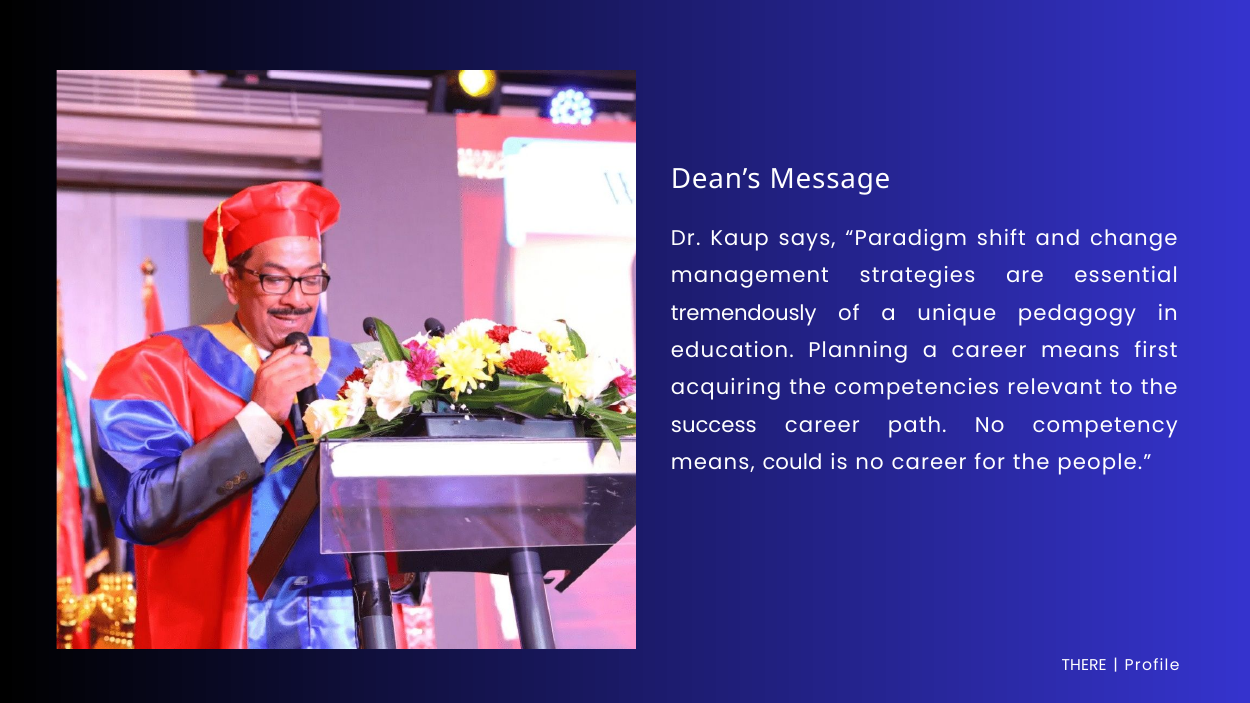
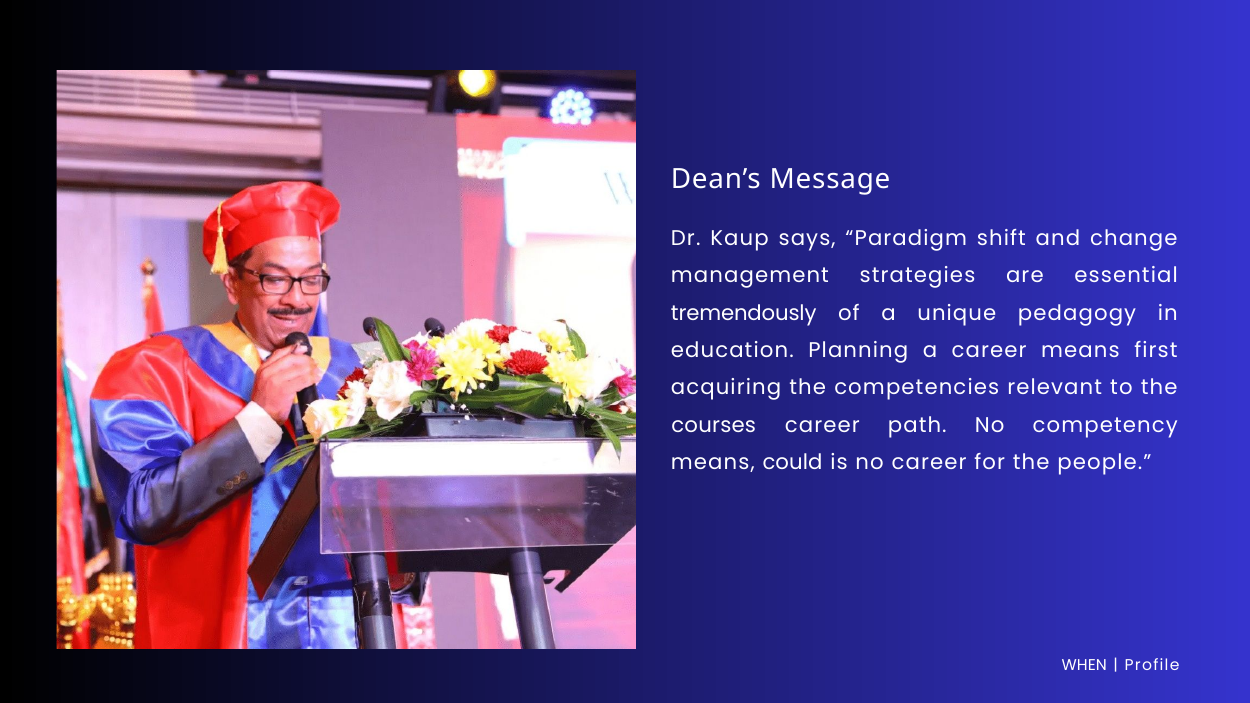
success: success -> courses
THERE: THERE -> WHEN
